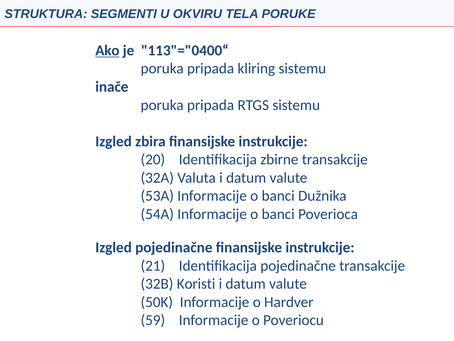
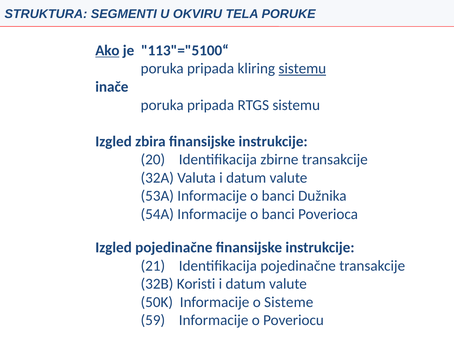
113"="0400“: 113"="0400“ -> 113"="5100“
sistemu at (302, 69) underline: none -> present
Hardver: Hardver -> Sisteme
